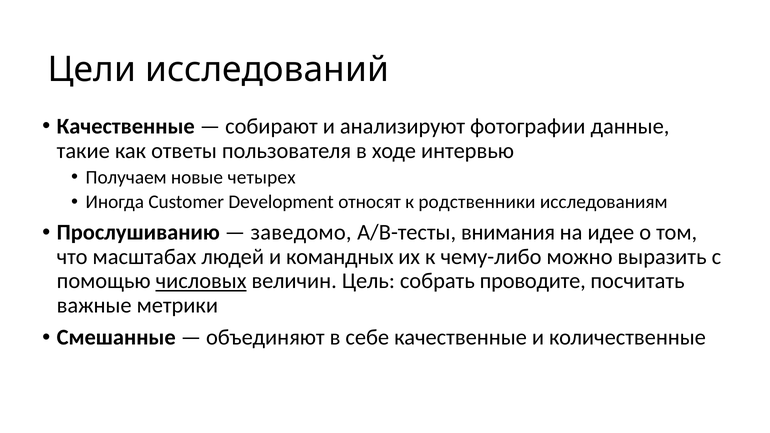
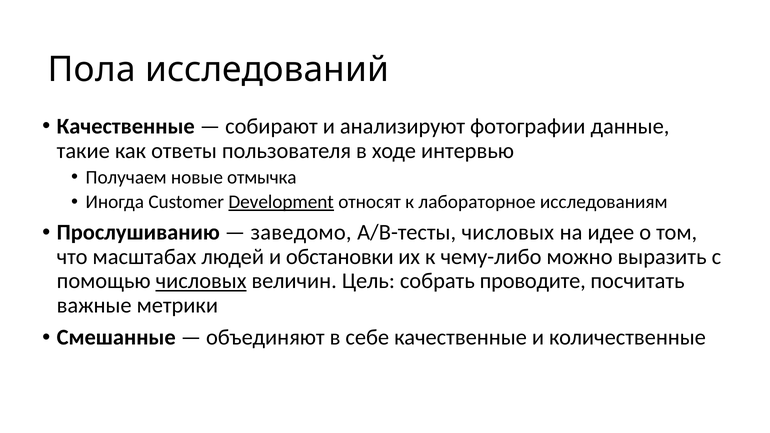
Цели: Цели -> Пола
четырех: четырех -> отмычка
Development underline: none -> present
родственники: родственники -> лабораторное
A/B-тесты внимания: внимания -> числовых
командных: командных -> обстановки
